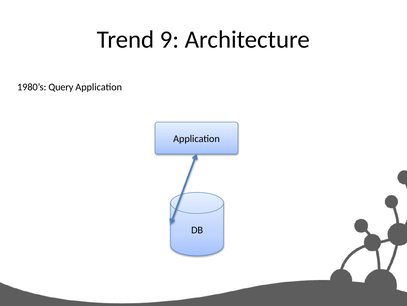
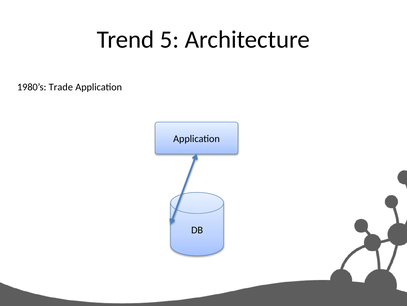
9: 9 -> 5
Query: Query -> Trade
